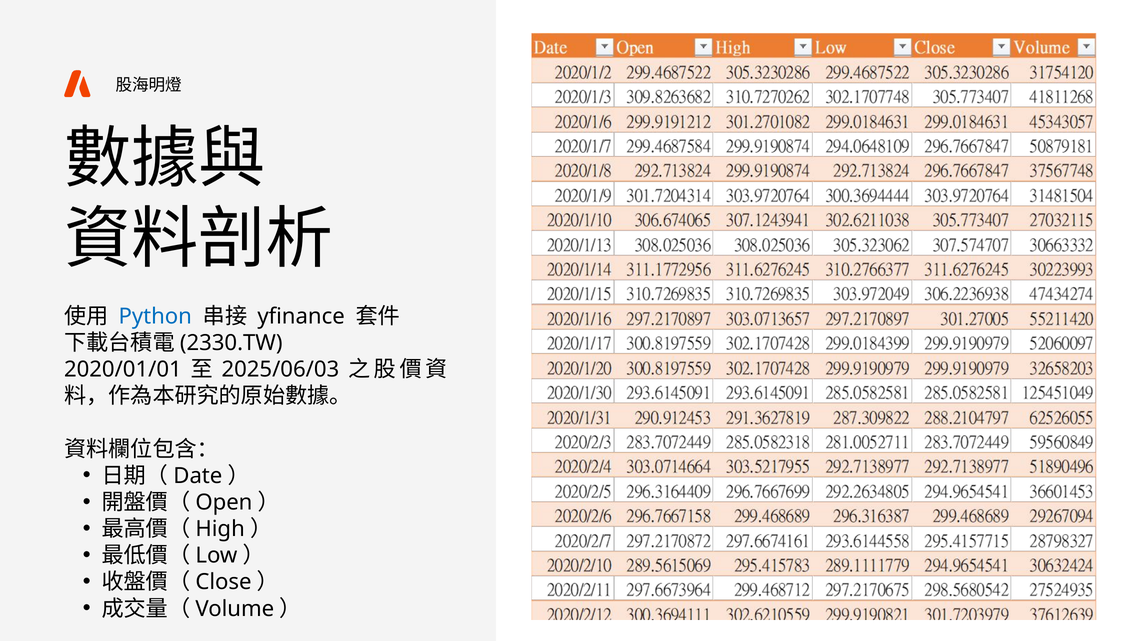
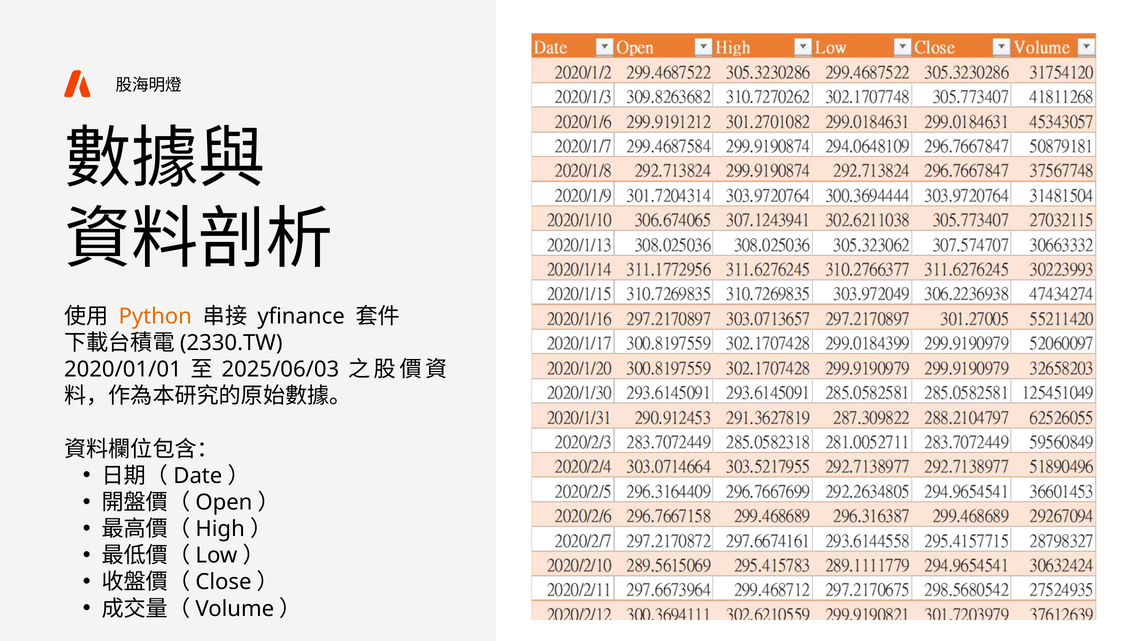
Python colour: blue -> orange
